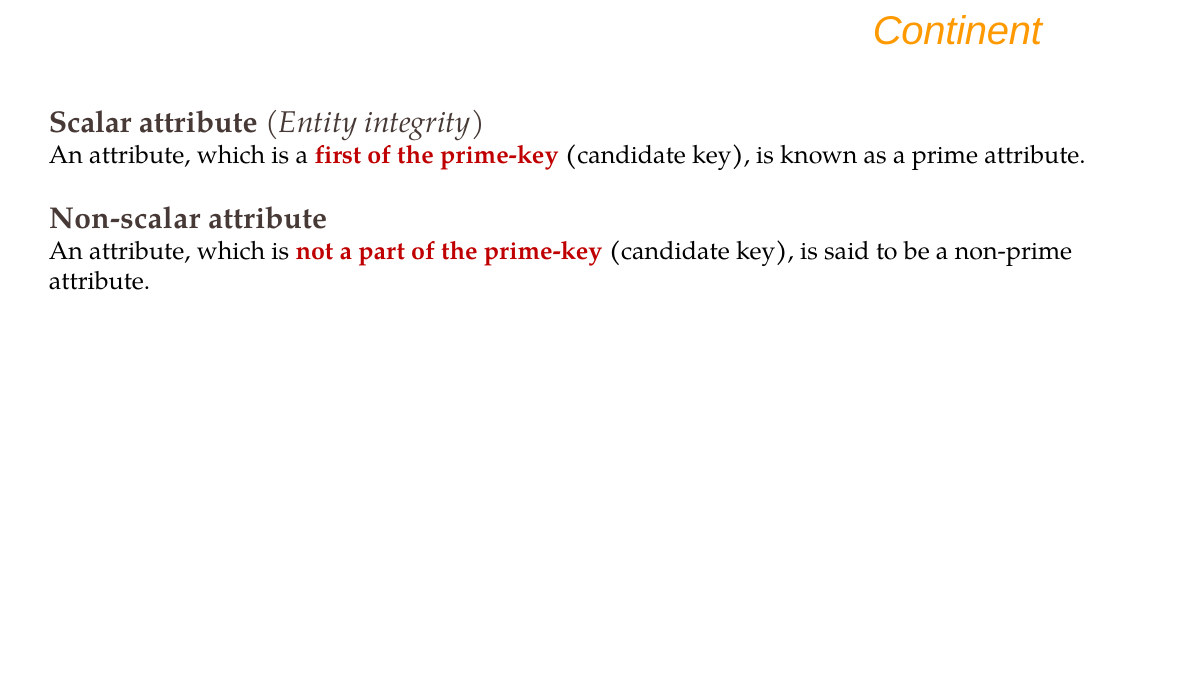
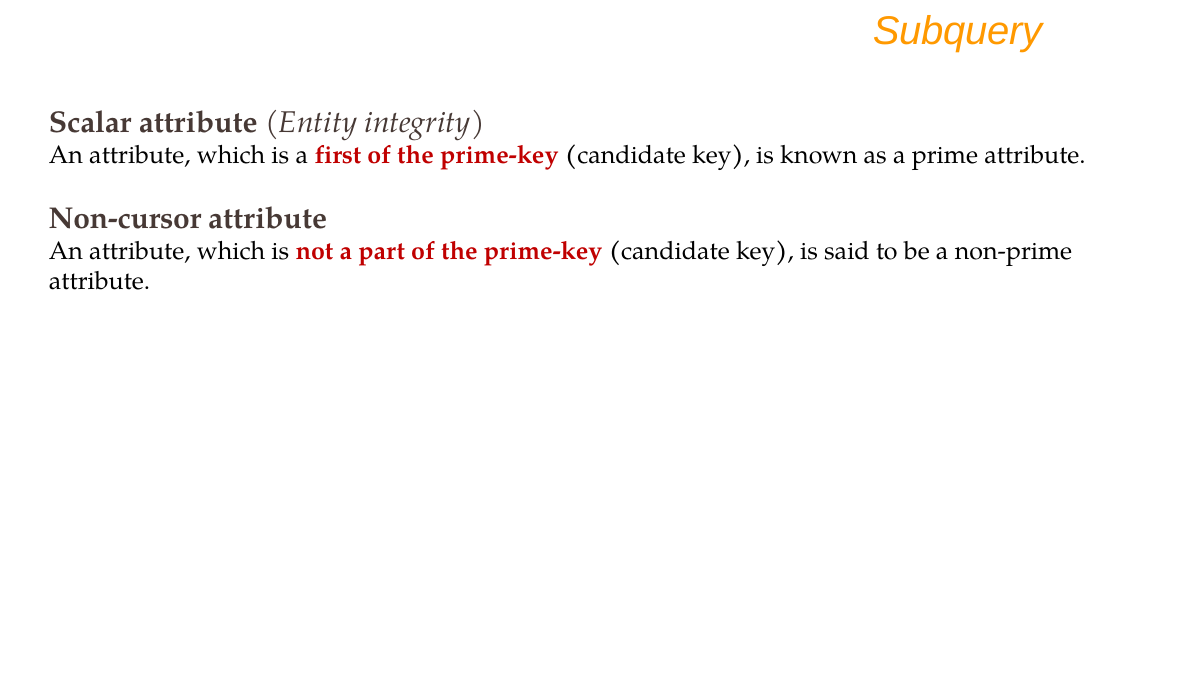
Continent: Continent -> Subquery
Non-scalar: Non-scalar -> Non-cursor
